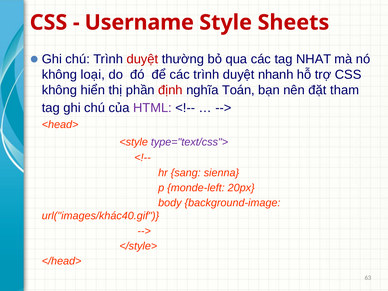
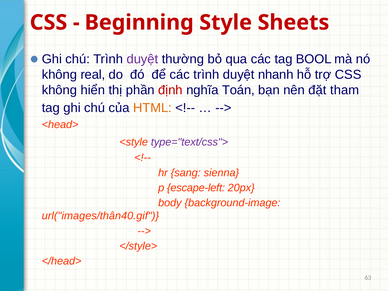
Username: Username -> Beginning
duyệt at (142, 59) colour: red -> purple
NHAT: NHAT -> BOOL
loại: loại -> real
HTML colour: purple -> orange
monde-left: monde-left -> escape-left
url("images/khác40.gif: url("images/khác40.gif -> url("images/thân40.gif
